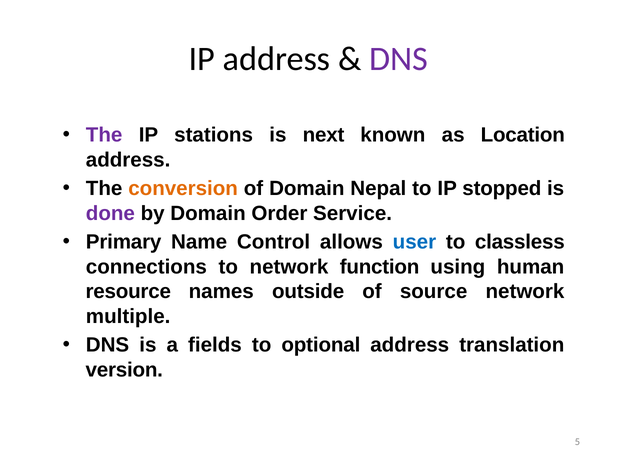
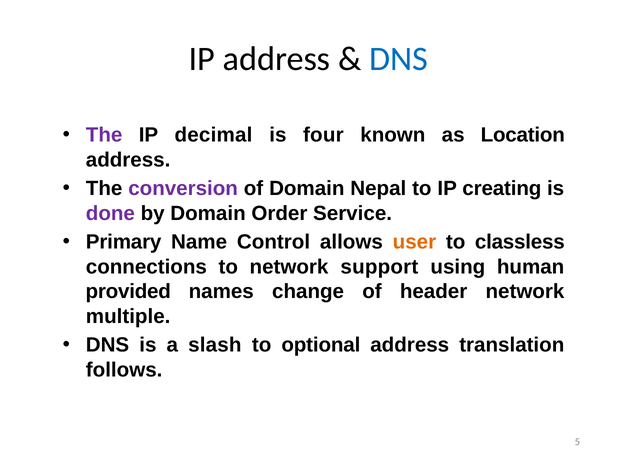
DNS at (399, 59) colour: purple -> blue
stations: stations -> decimal
next: next -> four
conversion colour: orange -> purple
stopped: stopped -> creating
user colour: blue -> orange
function: function -> support
resource: resource -> provided
outside: outside -> change
source: source -> header
fields: fields -> slash
version: version -> follows
